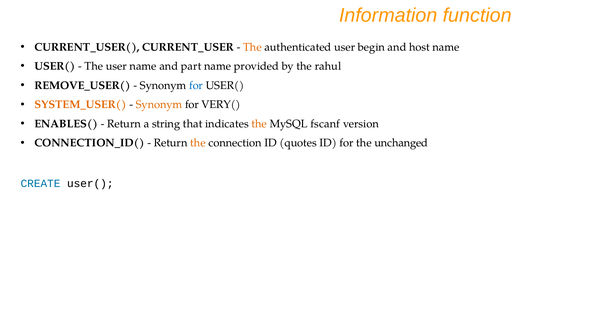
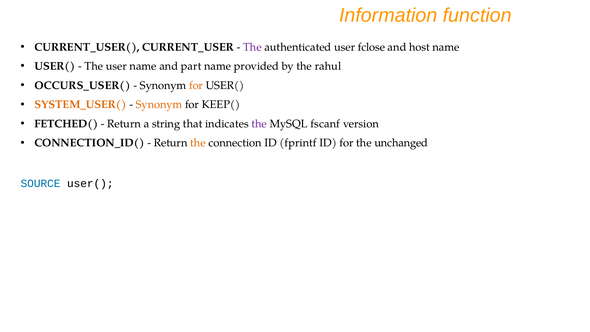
The at (252, 47) colour: orange -> purple
begin: begin -> fclose
REMOVE_USER(: REMOVE_USER( -> OCCURS_USER(
for at (196, 85) colour: blue -> orange
VERY(: VERY( -> KEEP(
ENABLES(: ENABLES( -> FETCHED(
the at (259, 124) colour: orange -> purple
quotes: quotes -> fprintf
CREATE: CREATE -> SOURCE
